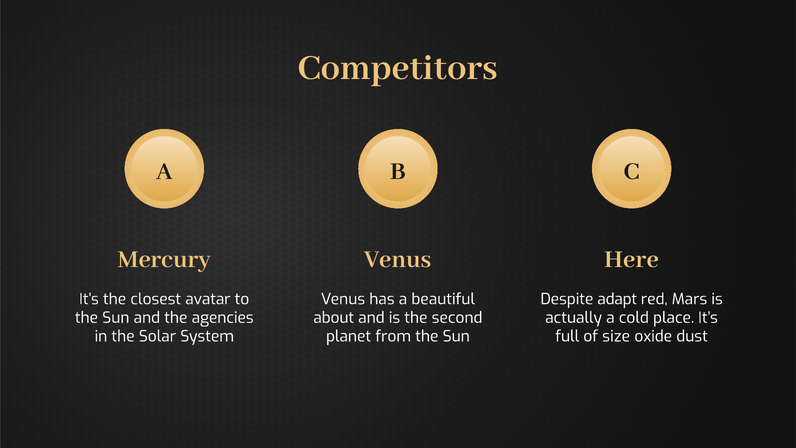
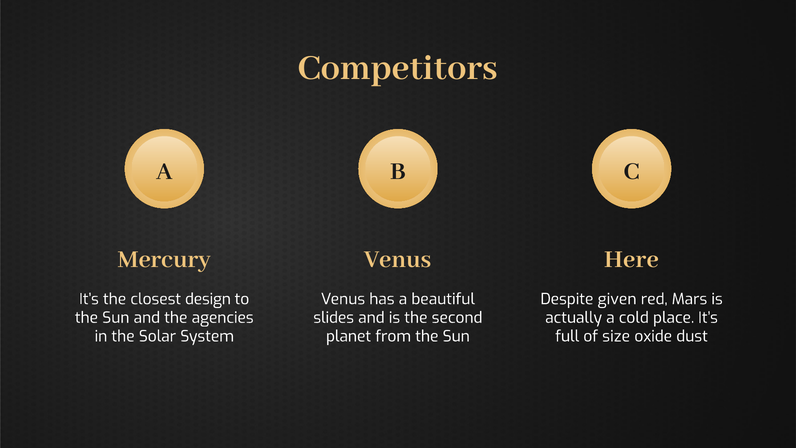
avatar: avatar -> design
adapt: adapt -> given
about: about -> slides
